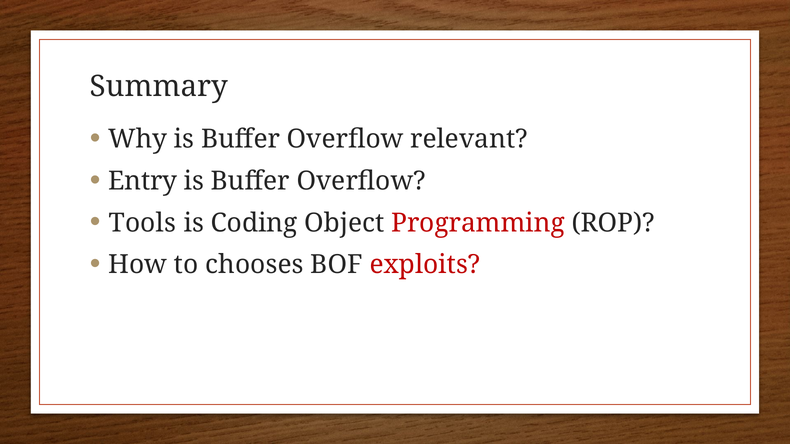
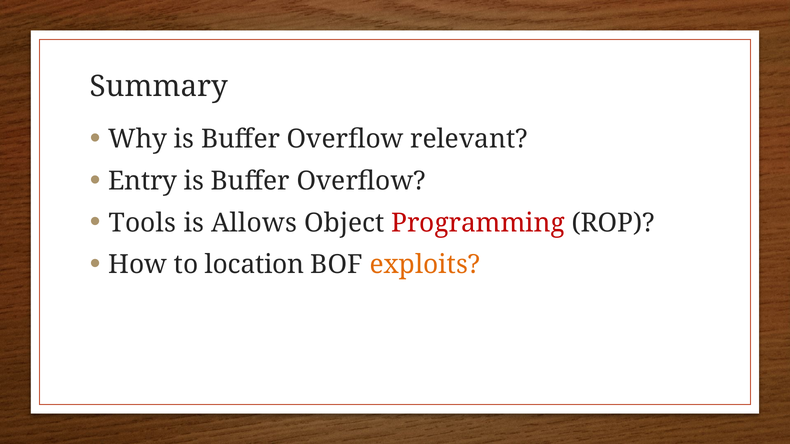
Coding: Coding -> Allows
chooses: chooses -> location
exploits colour: red -> orange
